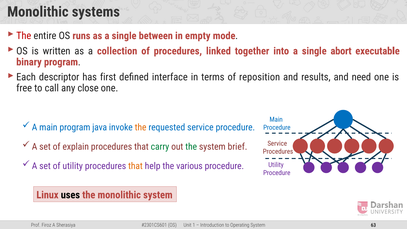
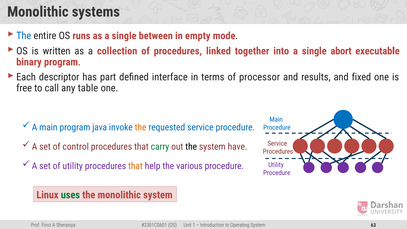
The at (24, 36) colour: red -> blue
first: first -> part
reposition: reposition -> processor
need: need -> fixed
close: close -> table
explain: explain -> control
the at (191, 147) colour: green -> black
brief: brief -> have
uses colour: black -> green
